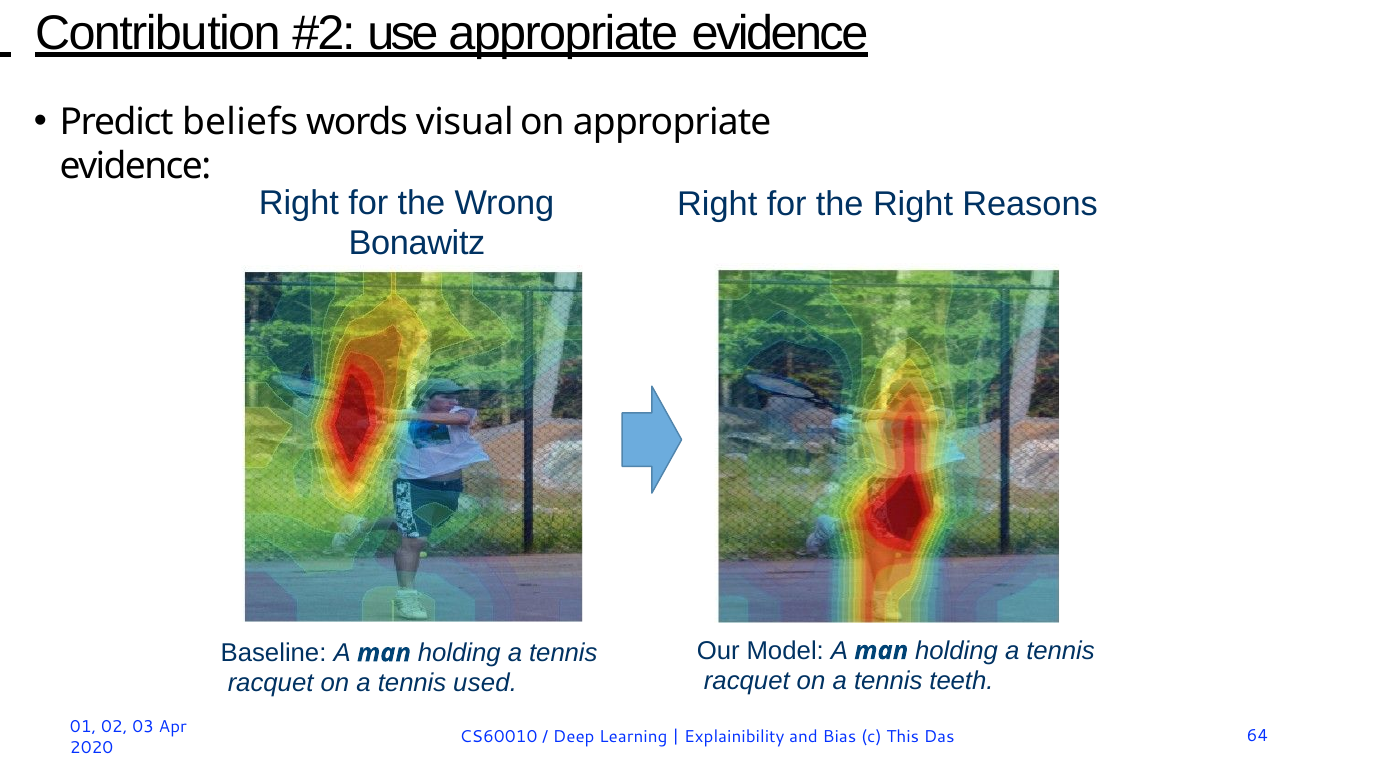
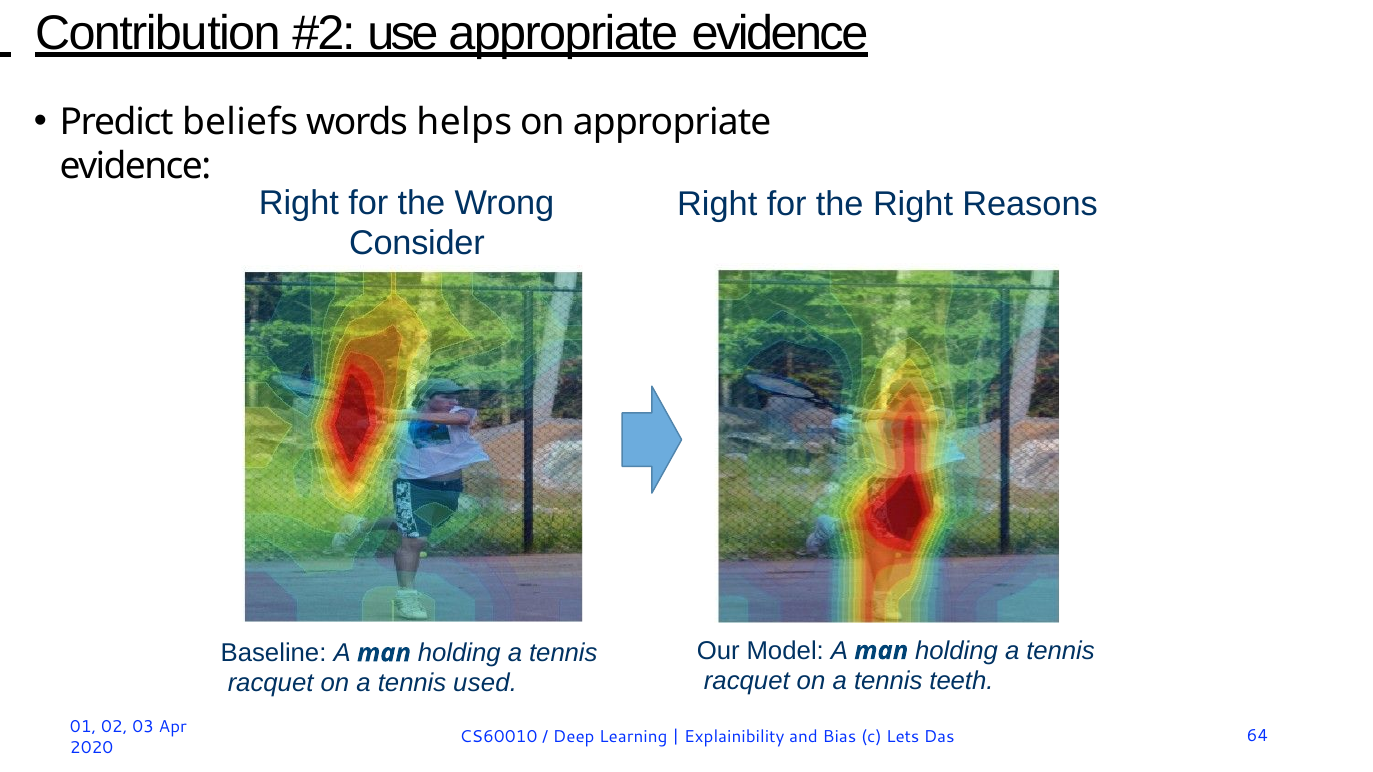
visual: visual -> helps
Bonawitz: Bonawitz -> Consider
This: This -> Lets
